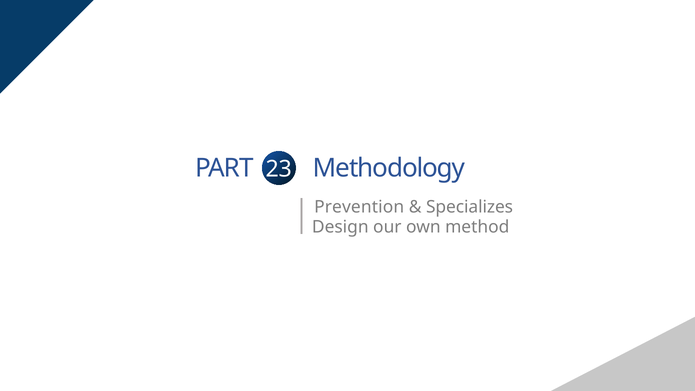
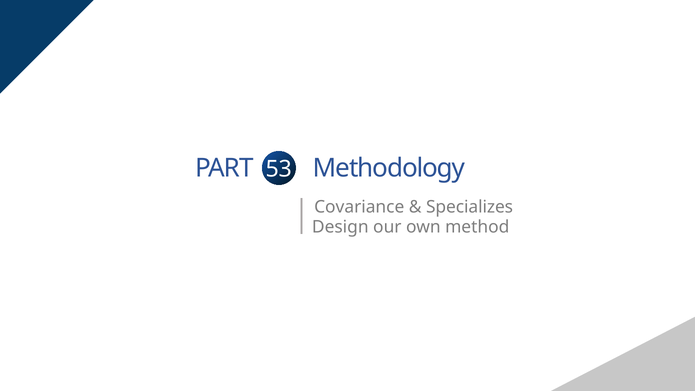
23: 23 -> 53
Prevention: Prevention -> Covariance
